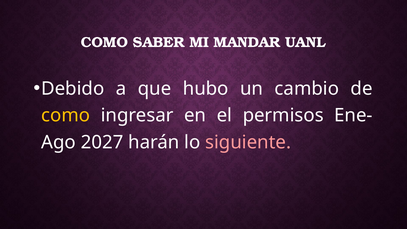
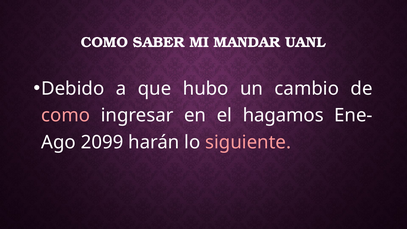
como at (66, 115) colour: yellow -> pink
permisos: permisos -> hagamos
2027: 2027 -> 2099
